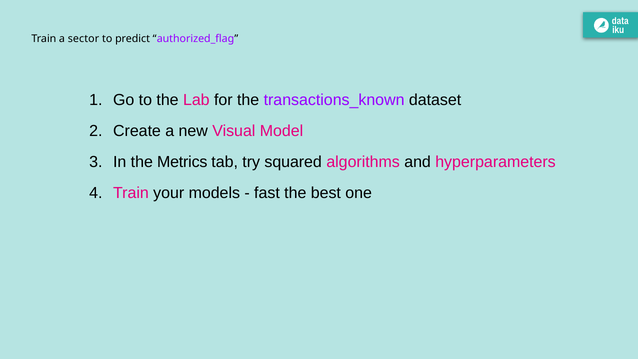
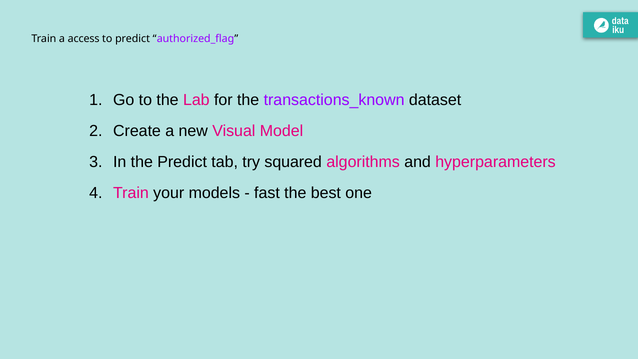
sector: sector -> access
the Metrics: Metrics -> Predict
